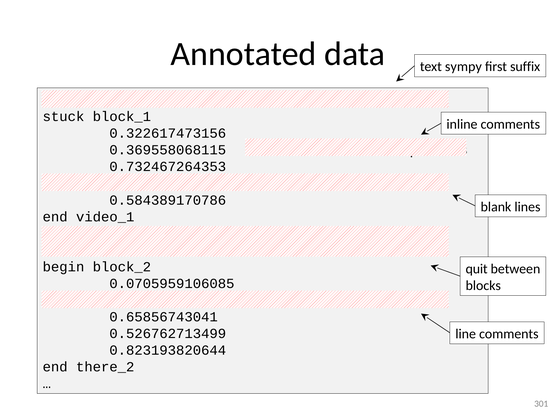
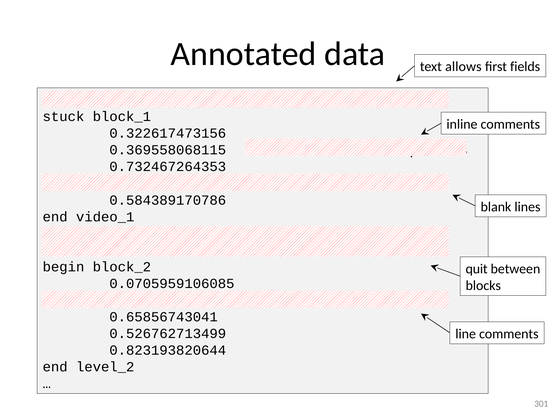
sympy: sympy -> allows
suffix: suffix -> fields
there_2: there_2 -> level_2
